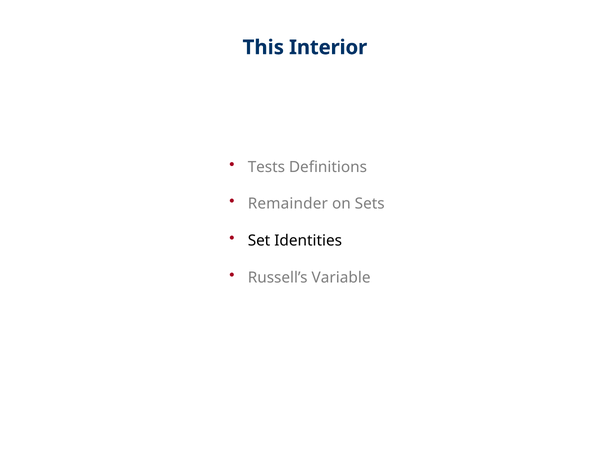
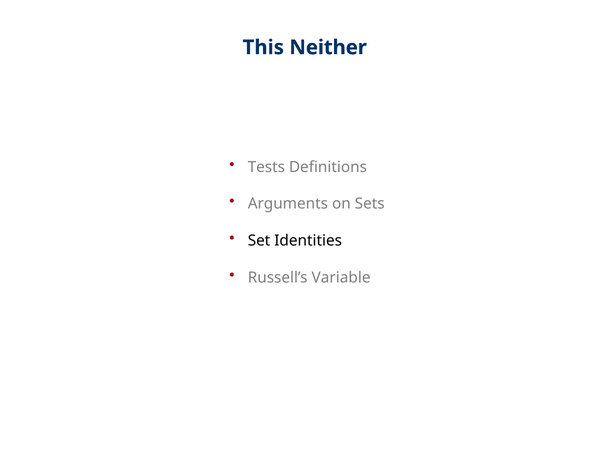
Interior: Interior -> Neither
Remainder: Remainder -> Arguments
